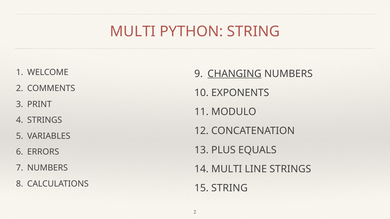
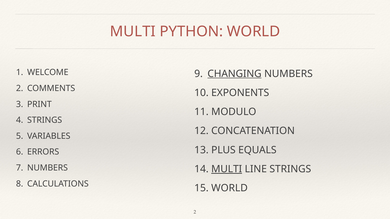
PYTHON STRING: STRING -> WORLD
MULTI at (227, 169) underline: none -> present
STRING at (229, 188): STRING -> WORLD
